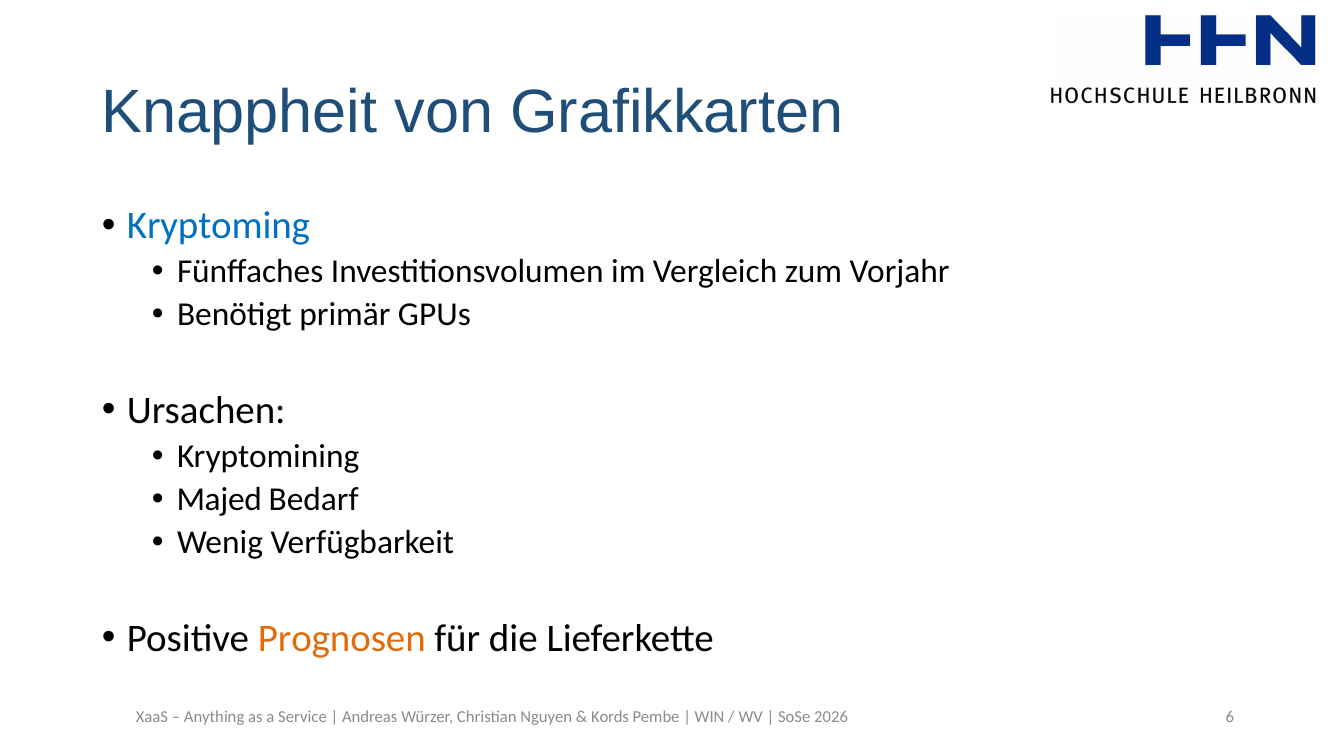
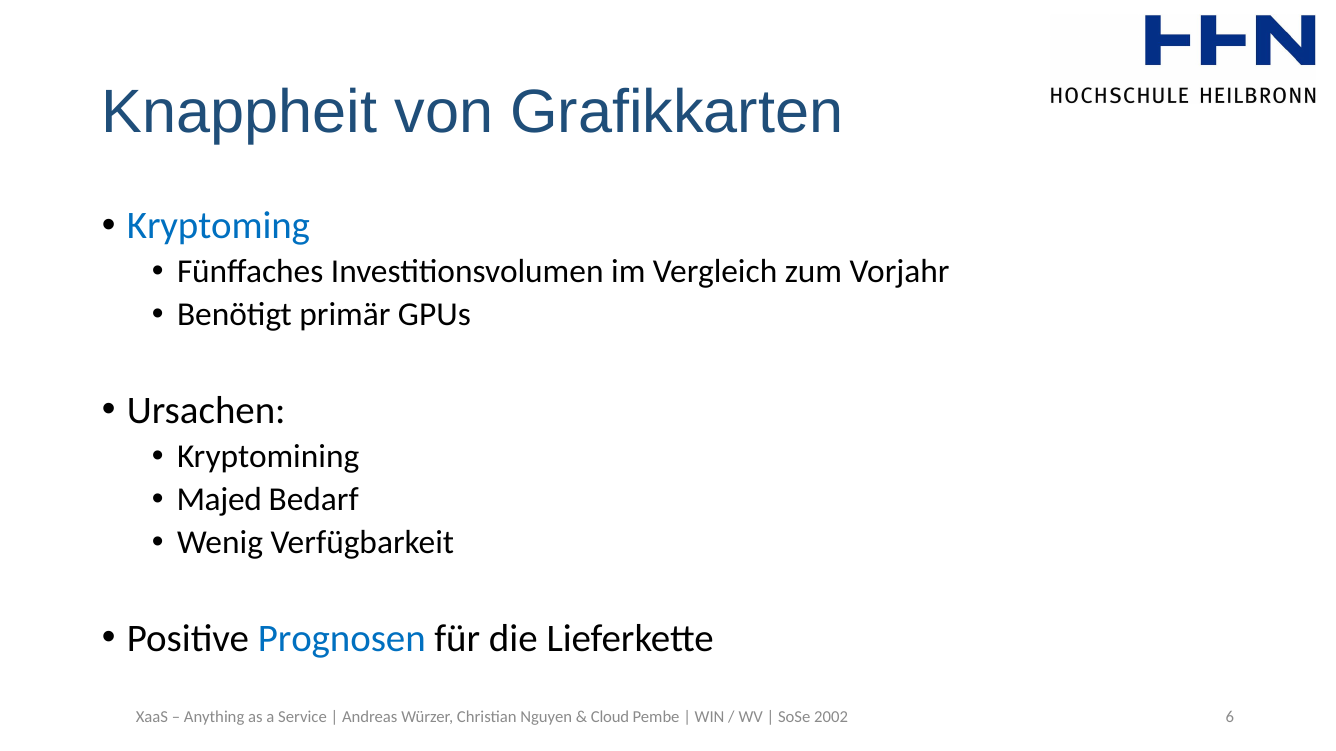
Prognosen colour: orange -> blue
Kords: Kords -> Cloud
2026: 2026 -> 2002
